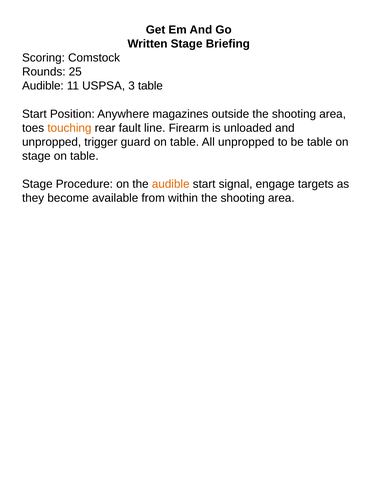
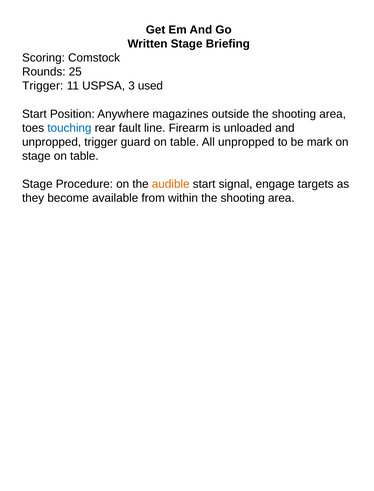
Audible at (43, 86): Audible -> Trigger
3 table: table -> used
touching colour: orange -> blue
be table: table -> mark
